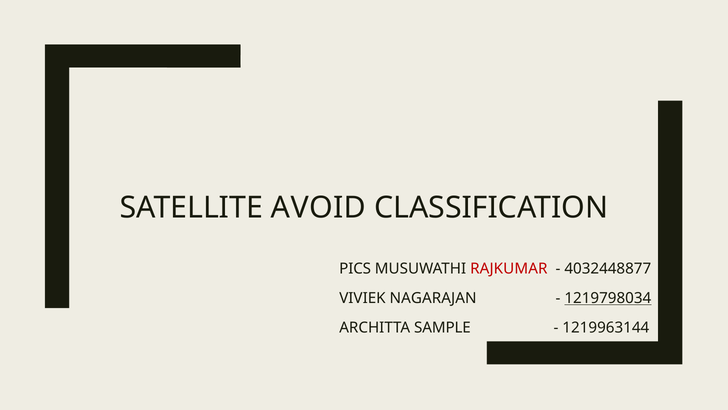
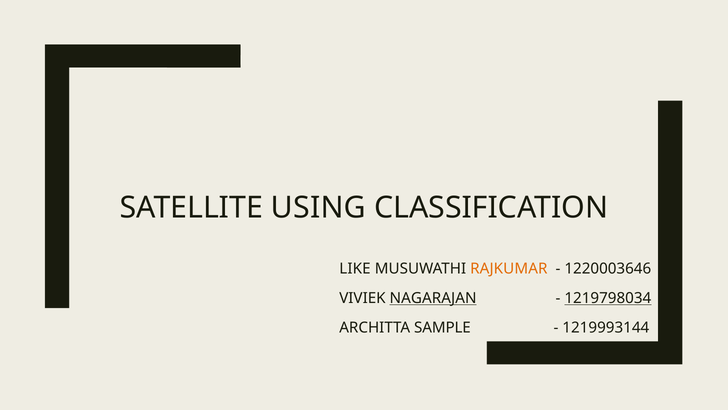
AVOID: AVOID -> USING
PICS: PICS -> LIKE
RAJKUMAR colour: red -> orange
4032448877: 4032448877 -> 1220003646
NAGARAJAN underline: none -> present
1219963144: 1219963144 -> 1219993144
